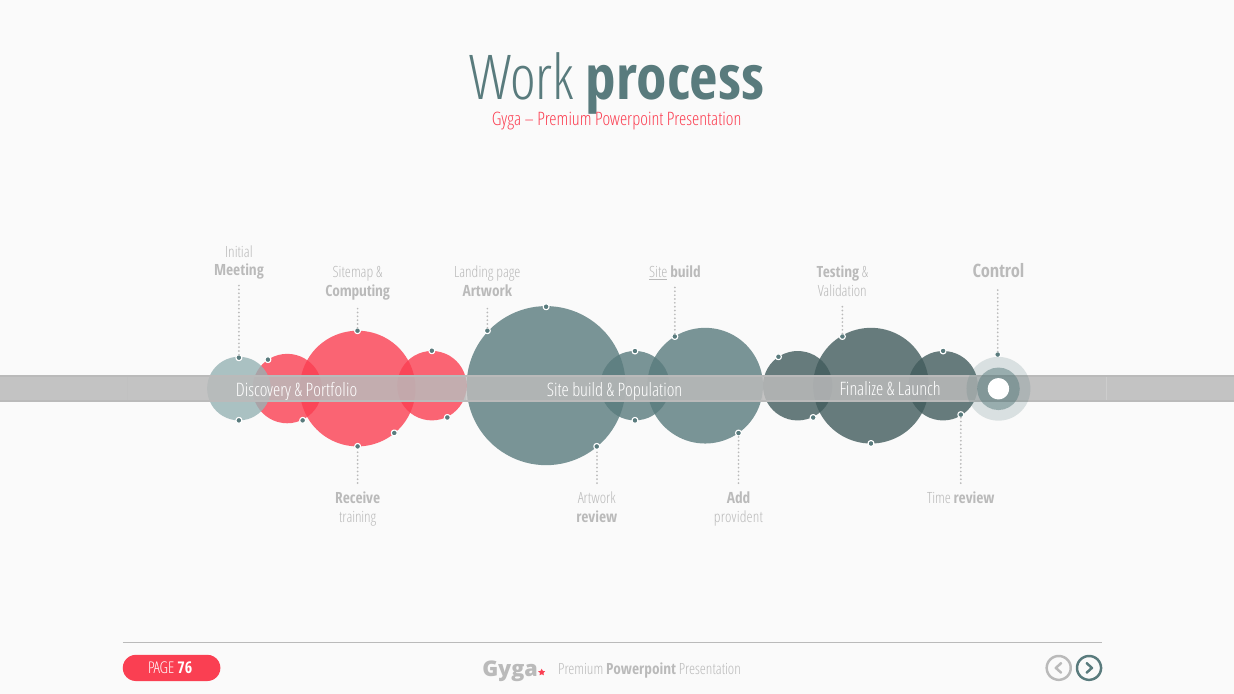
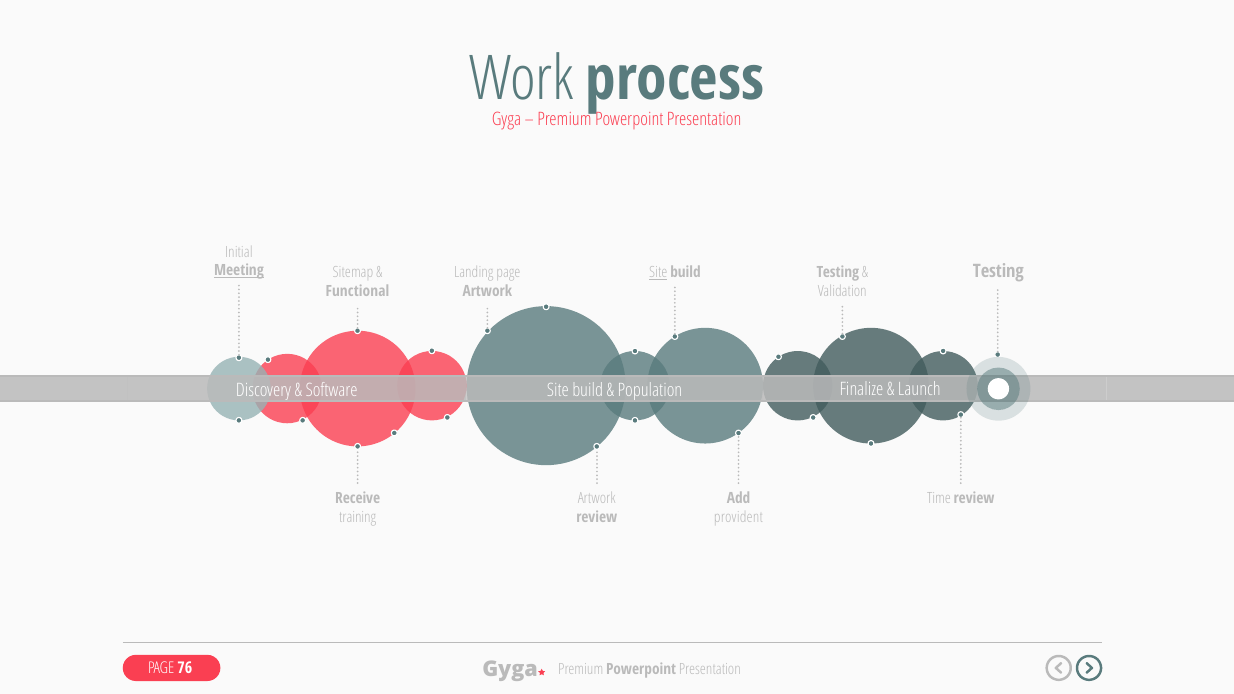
Control at (998, 272): Control -> Testing
Meeting underline: none -> present
Computing: Computing -> Functional
Portfolio: Portfolio -> Software
